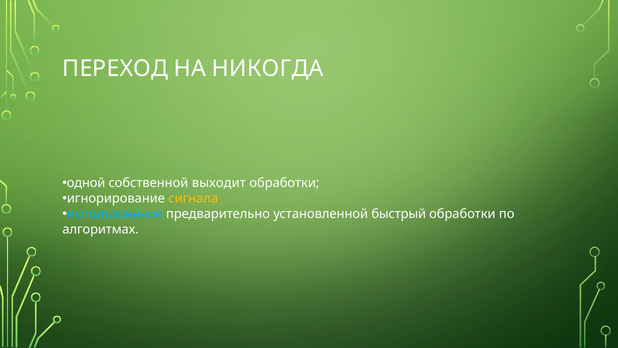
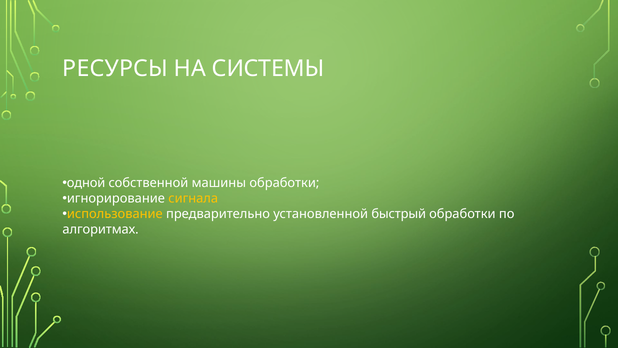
ПЕРЕХОД: ПЕРЕХОД -> РЕСУРСЫ
НИКОГДА: НИКОГДА -> СИСТЕМЫ
выходит: выходит -> машины
использование colour: light blue -> yellow
